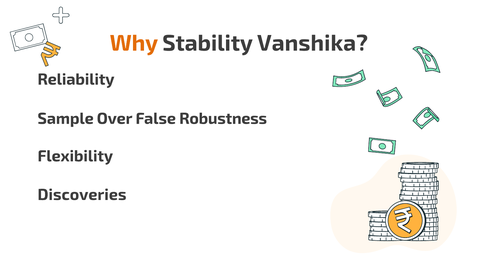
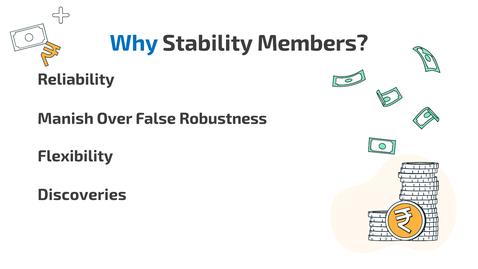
Why colour: orange -> blue
Vanshika: Vanshika -> Members
Sample: Sample -> Manish
